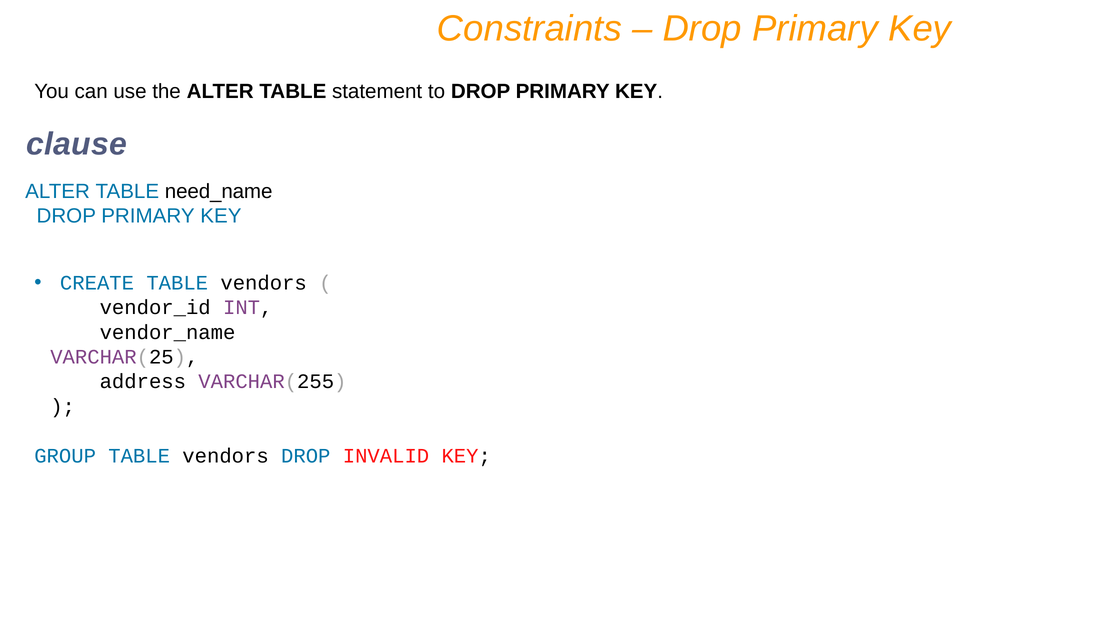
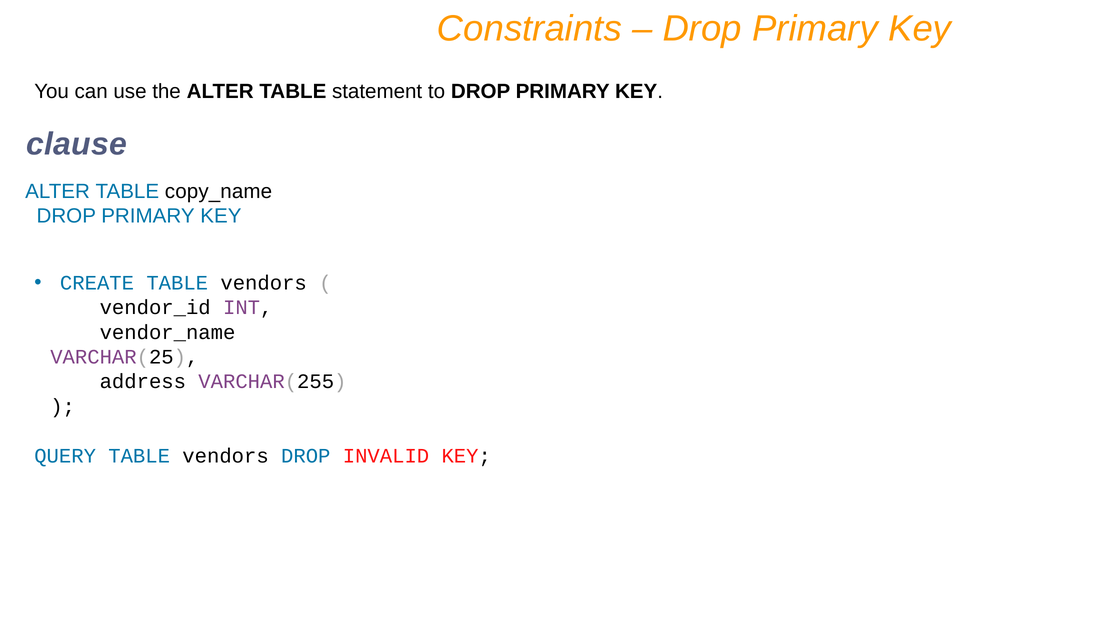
need_name: need_name -> copy_name
GROUP: GROUP -> QUERY
